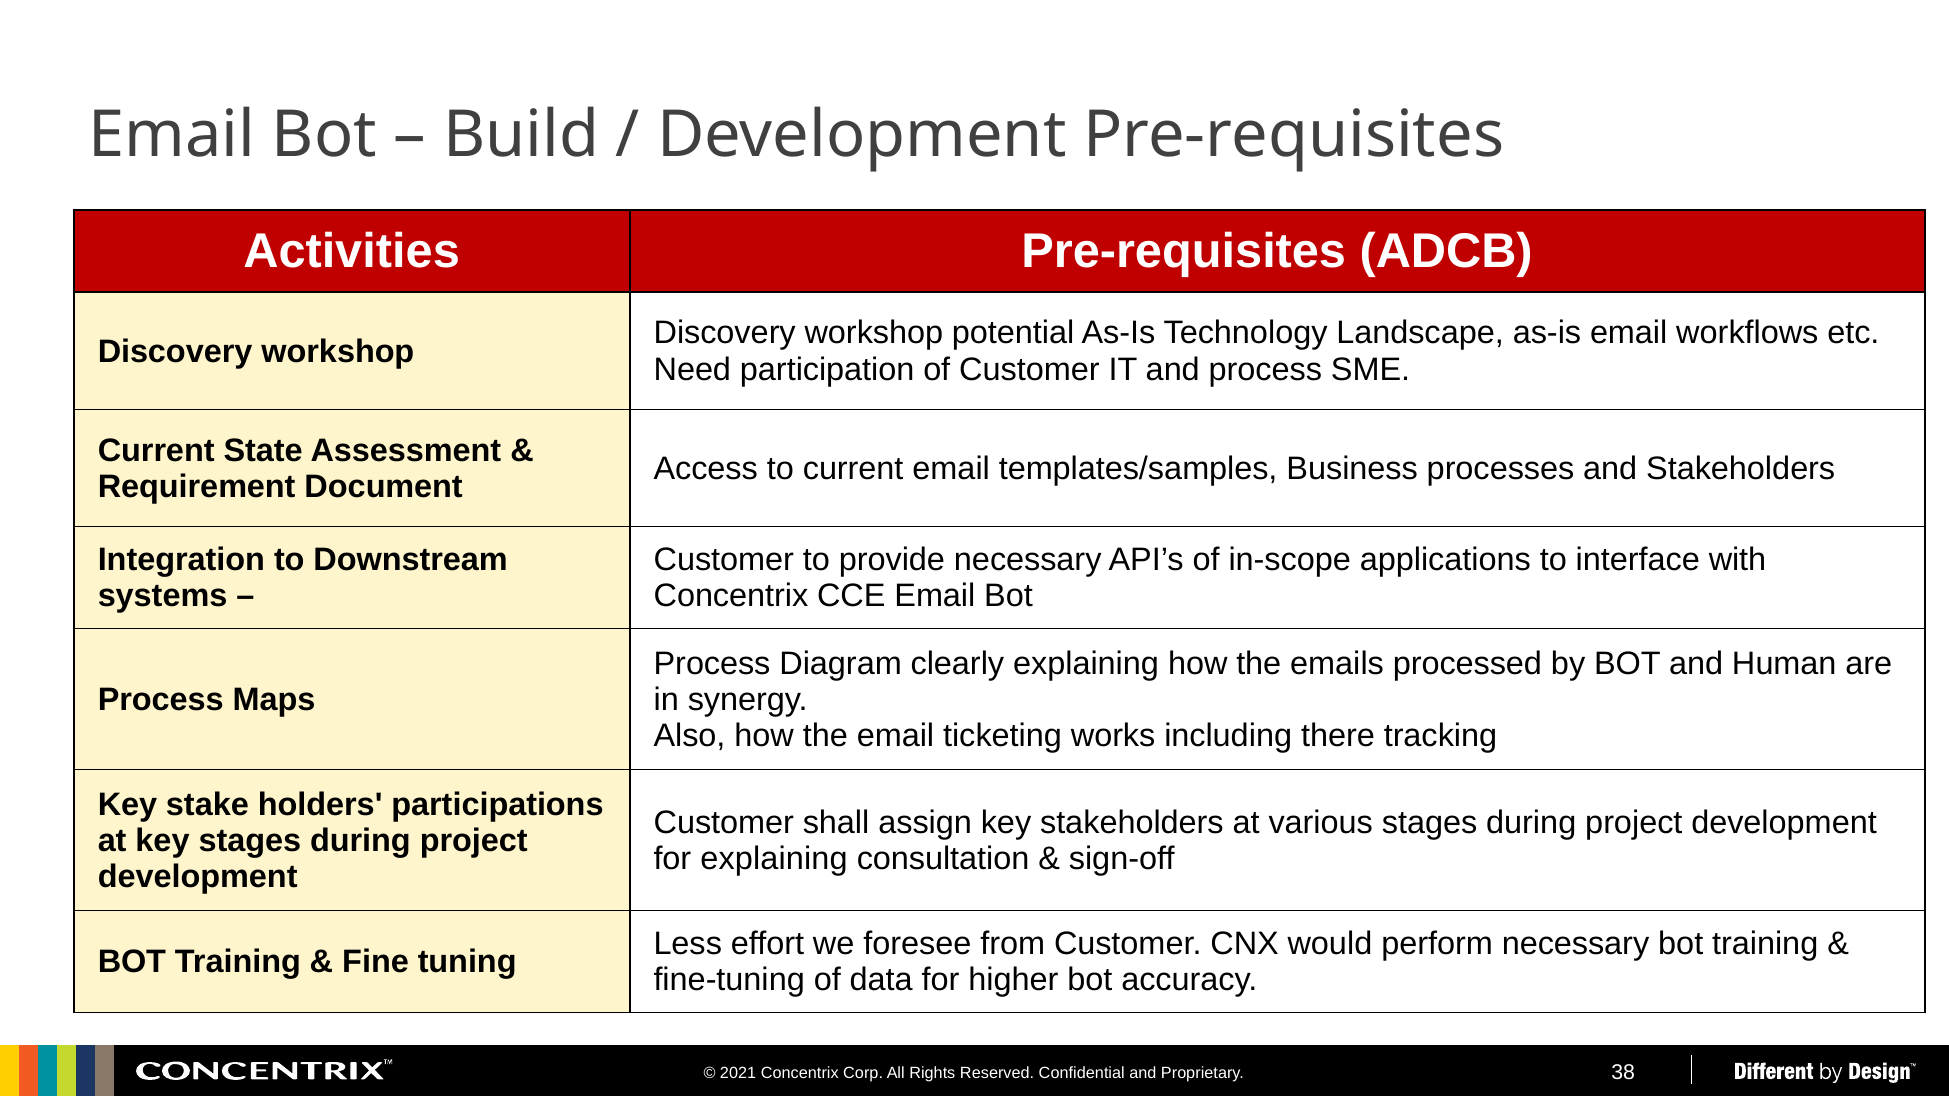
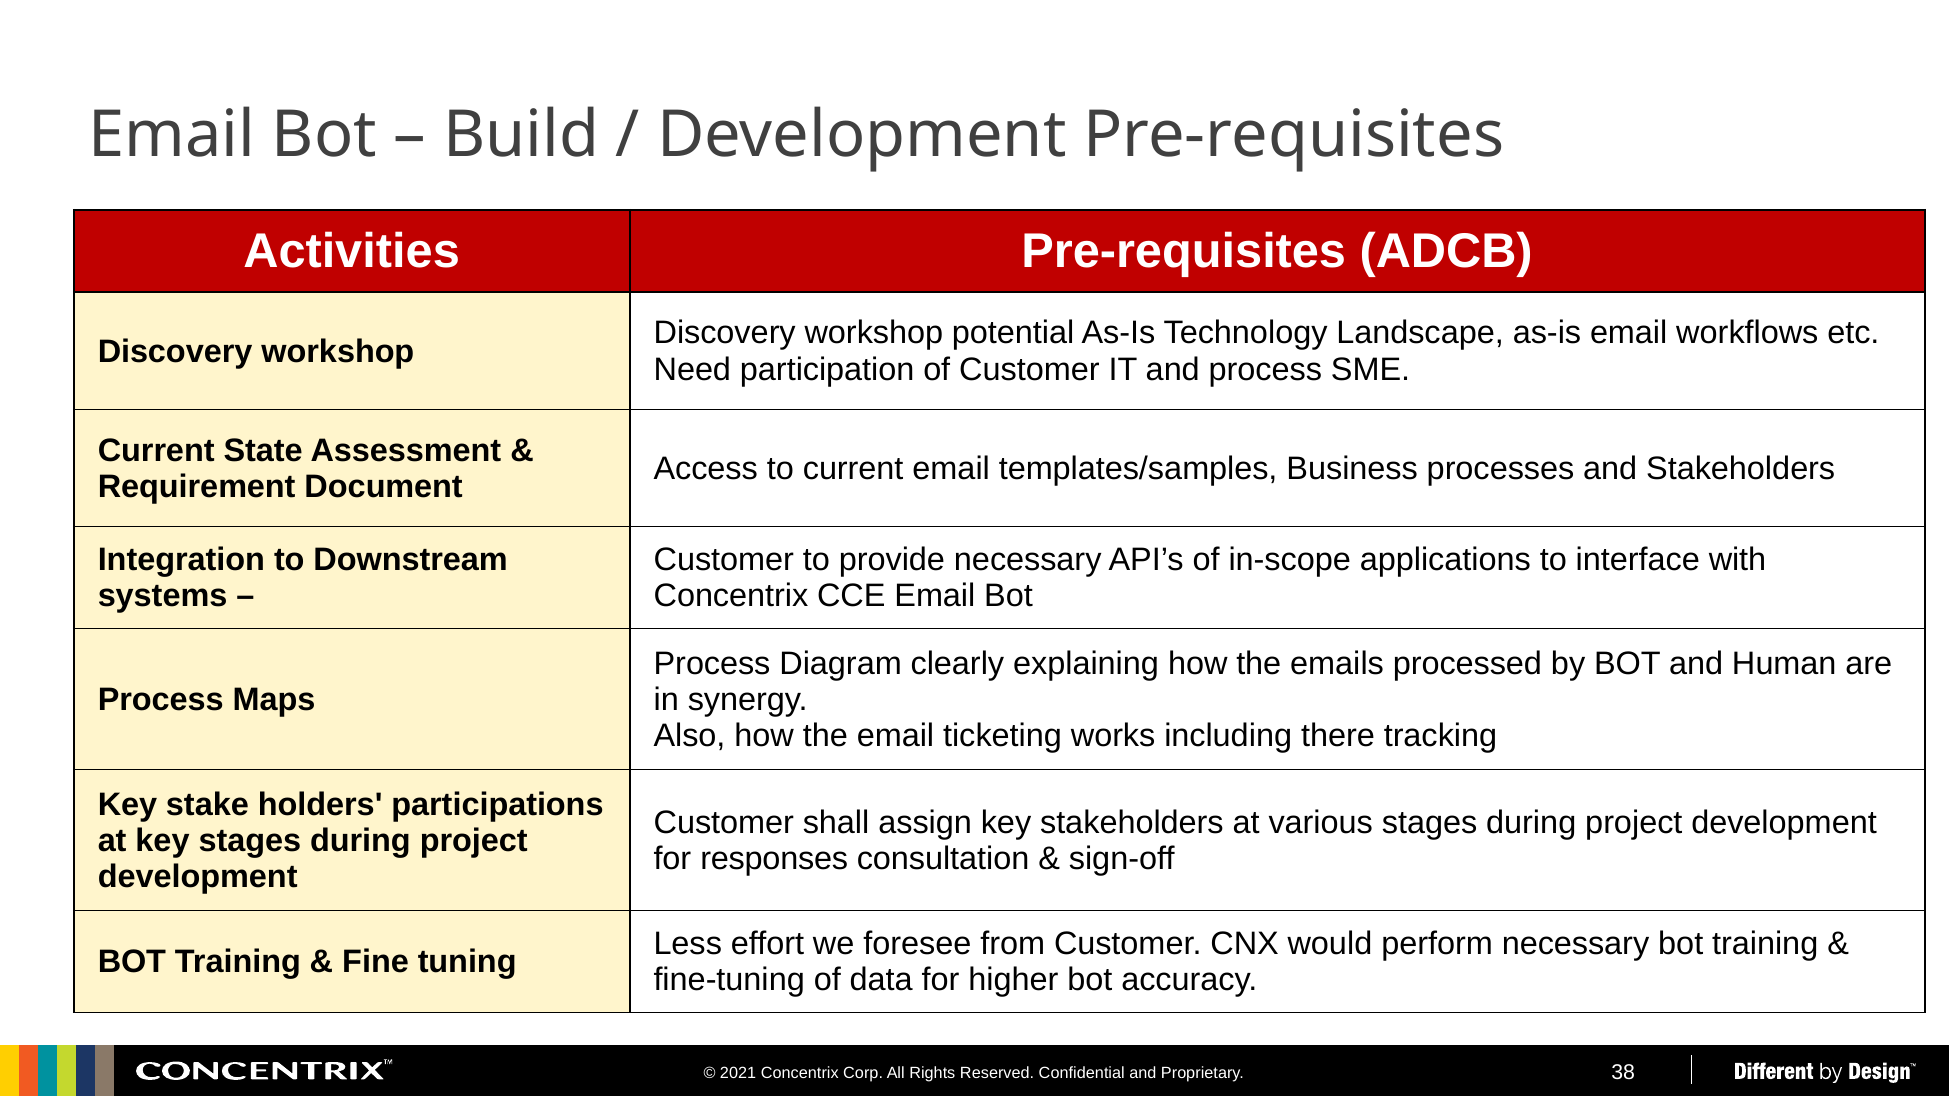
for explaining: explaining -> responses
